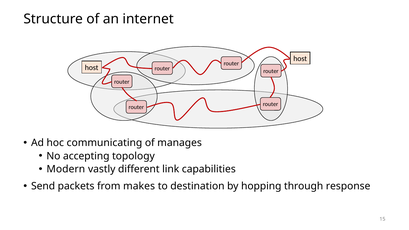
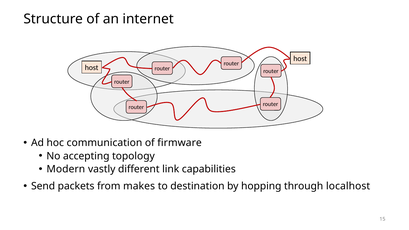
communicating: communicating -> communication
manages: manages -> firmware
response: response -> localhost
